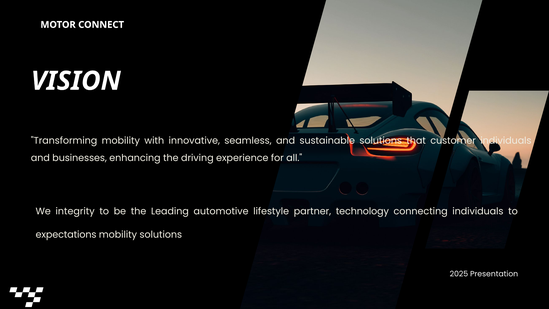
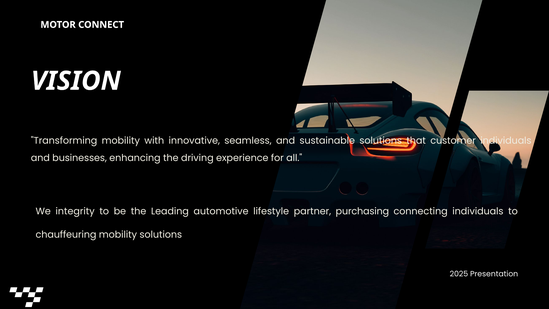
technology: technology -> purchasing
expectations: expectations -> chauffeuring
